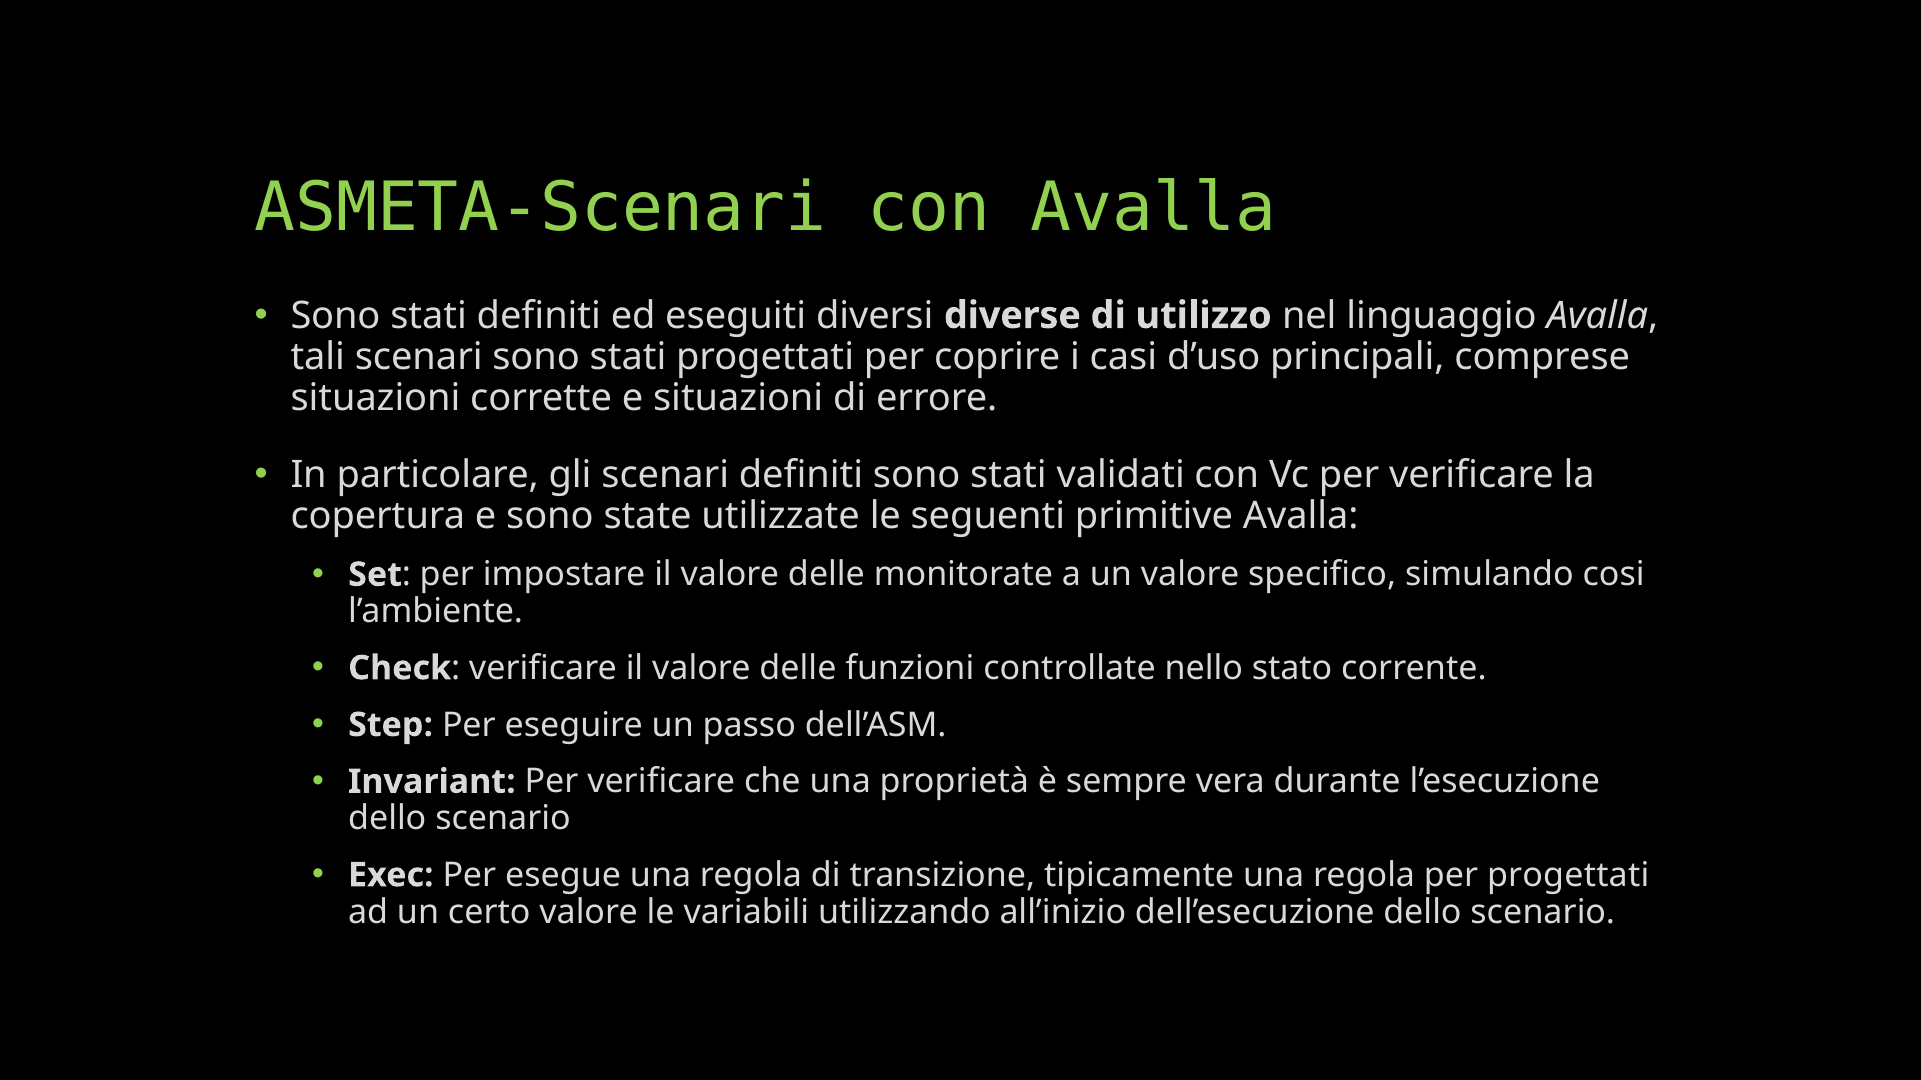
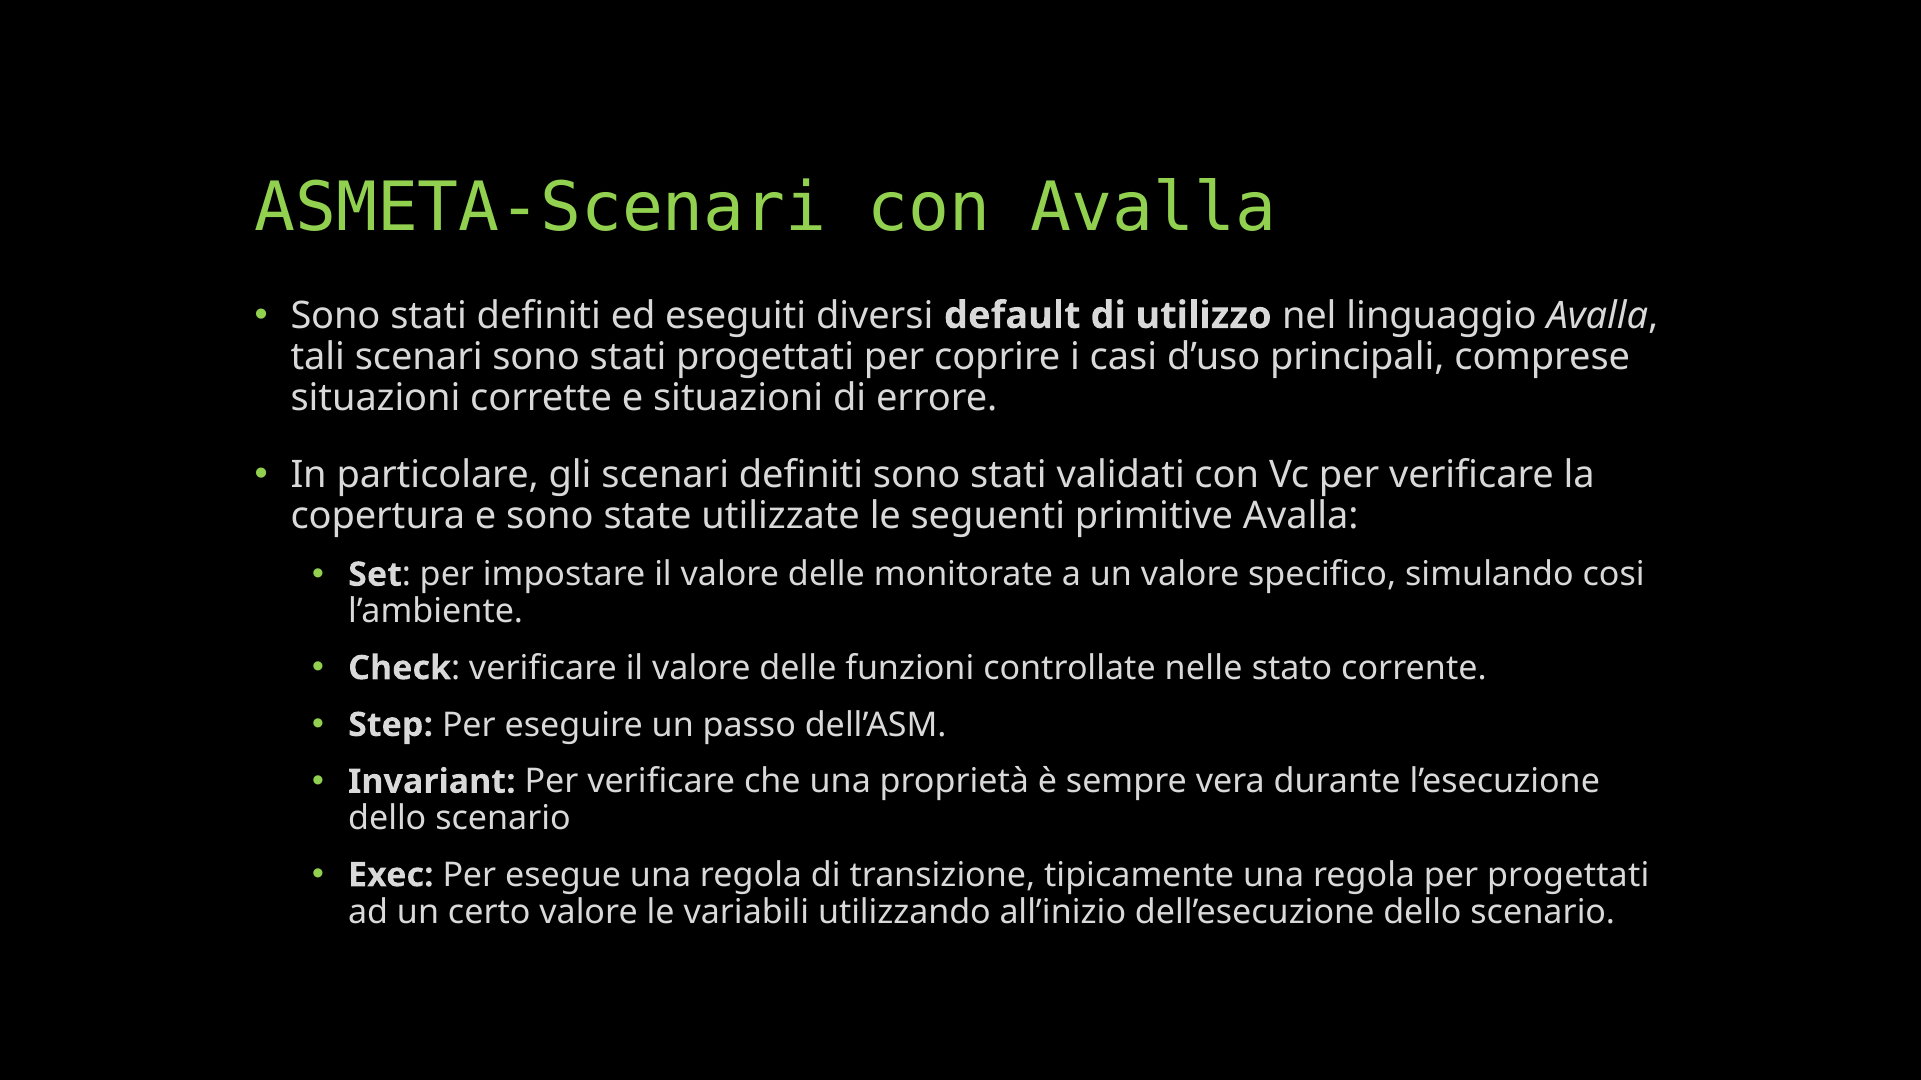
diverse: diverse -> default
nello: nello -> nelle
